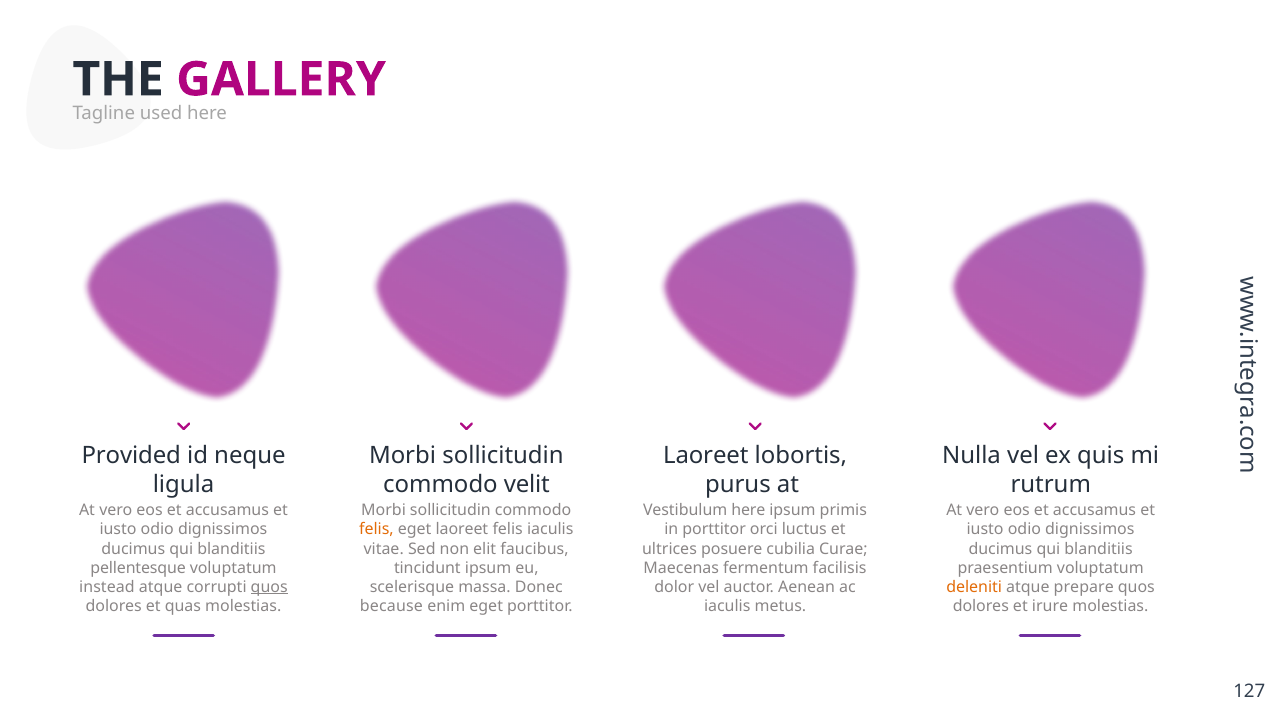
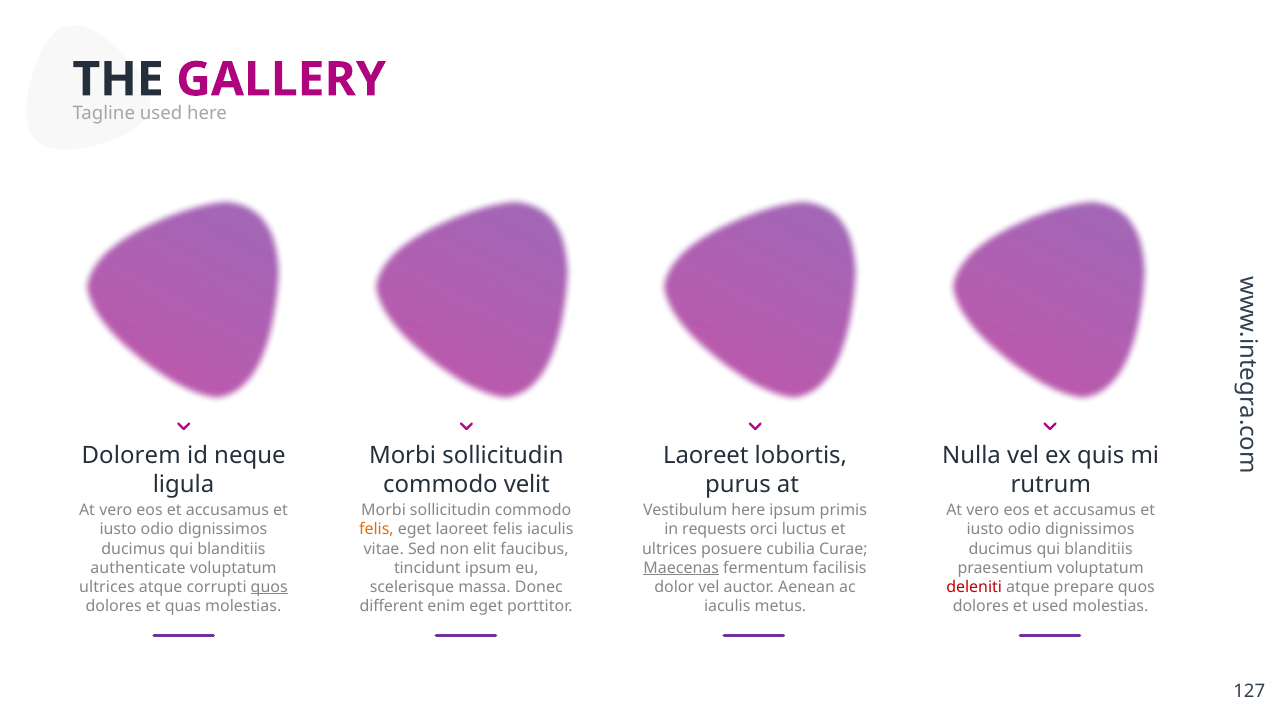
Provided: Provided -> Dolorem
in porttitor: porttitor -> requests
pellentesque: pellentesque -> authenticate
Maecenas underline: none -> present
instead at (107, 587): instead -> ultrices
deleniti colour: orange -> red
because: because -> different
et irure: irure -> used
